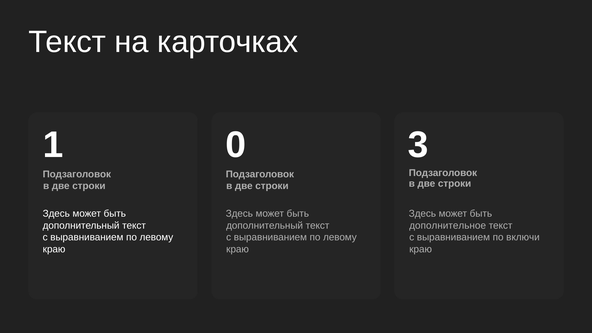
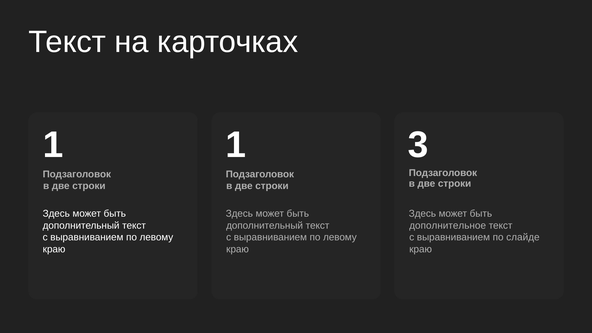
1 0: 0 -> 1
включи: включи -> слайде
